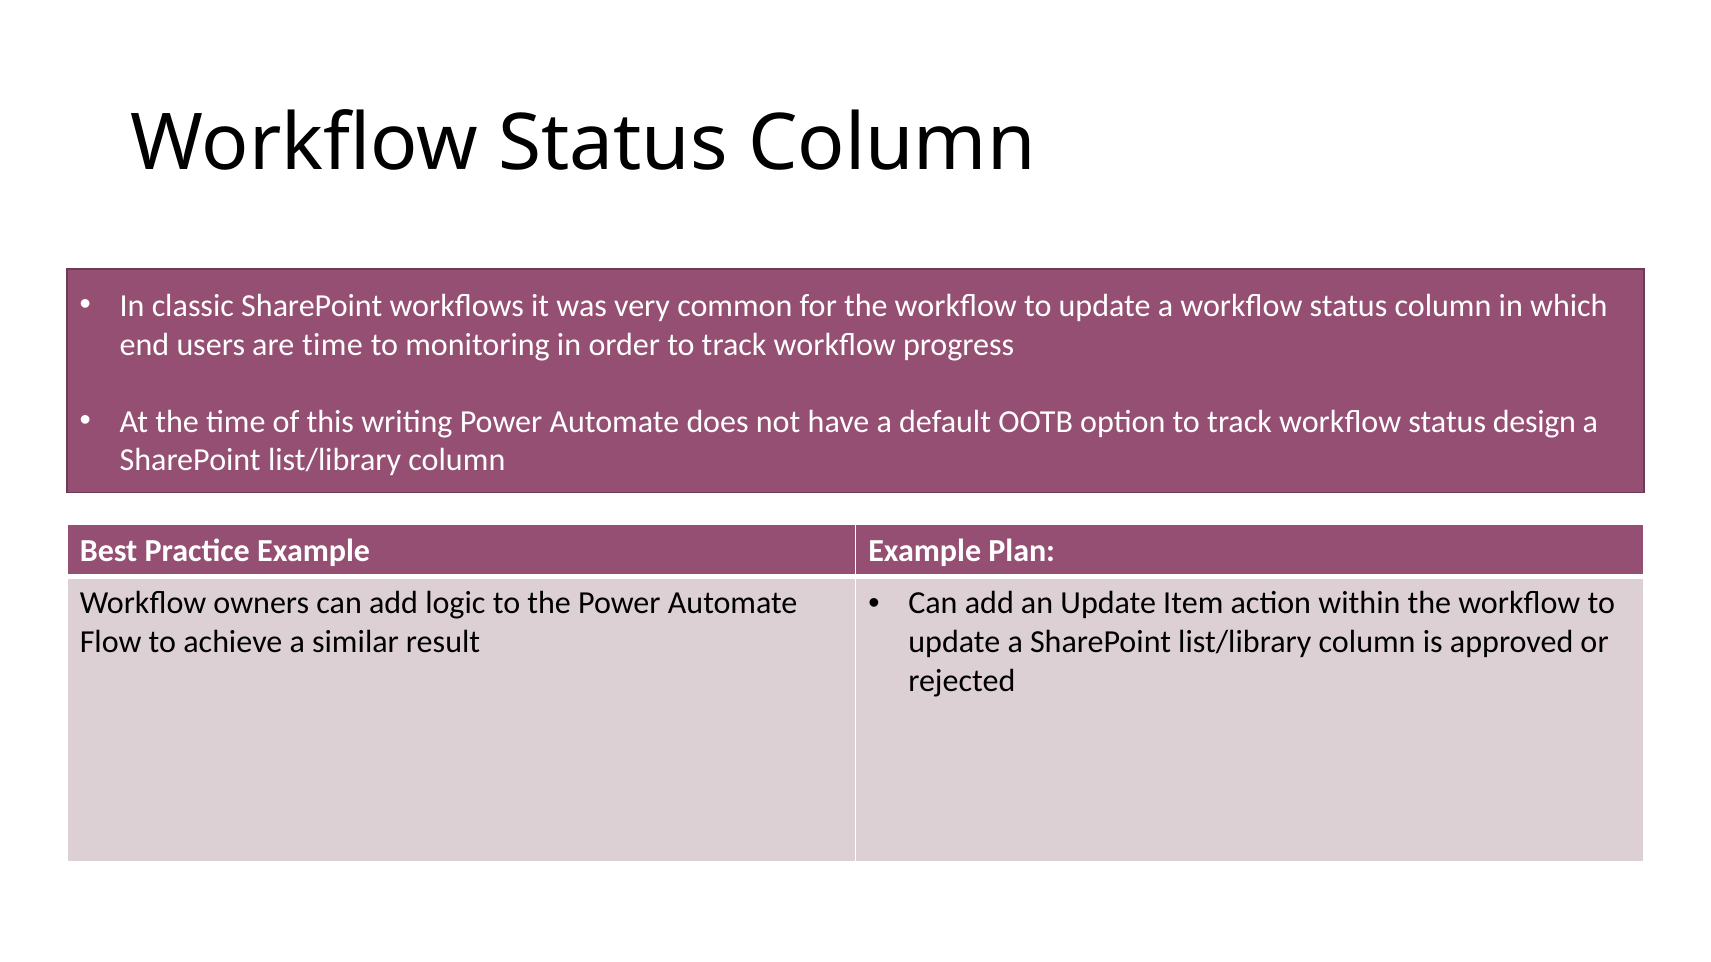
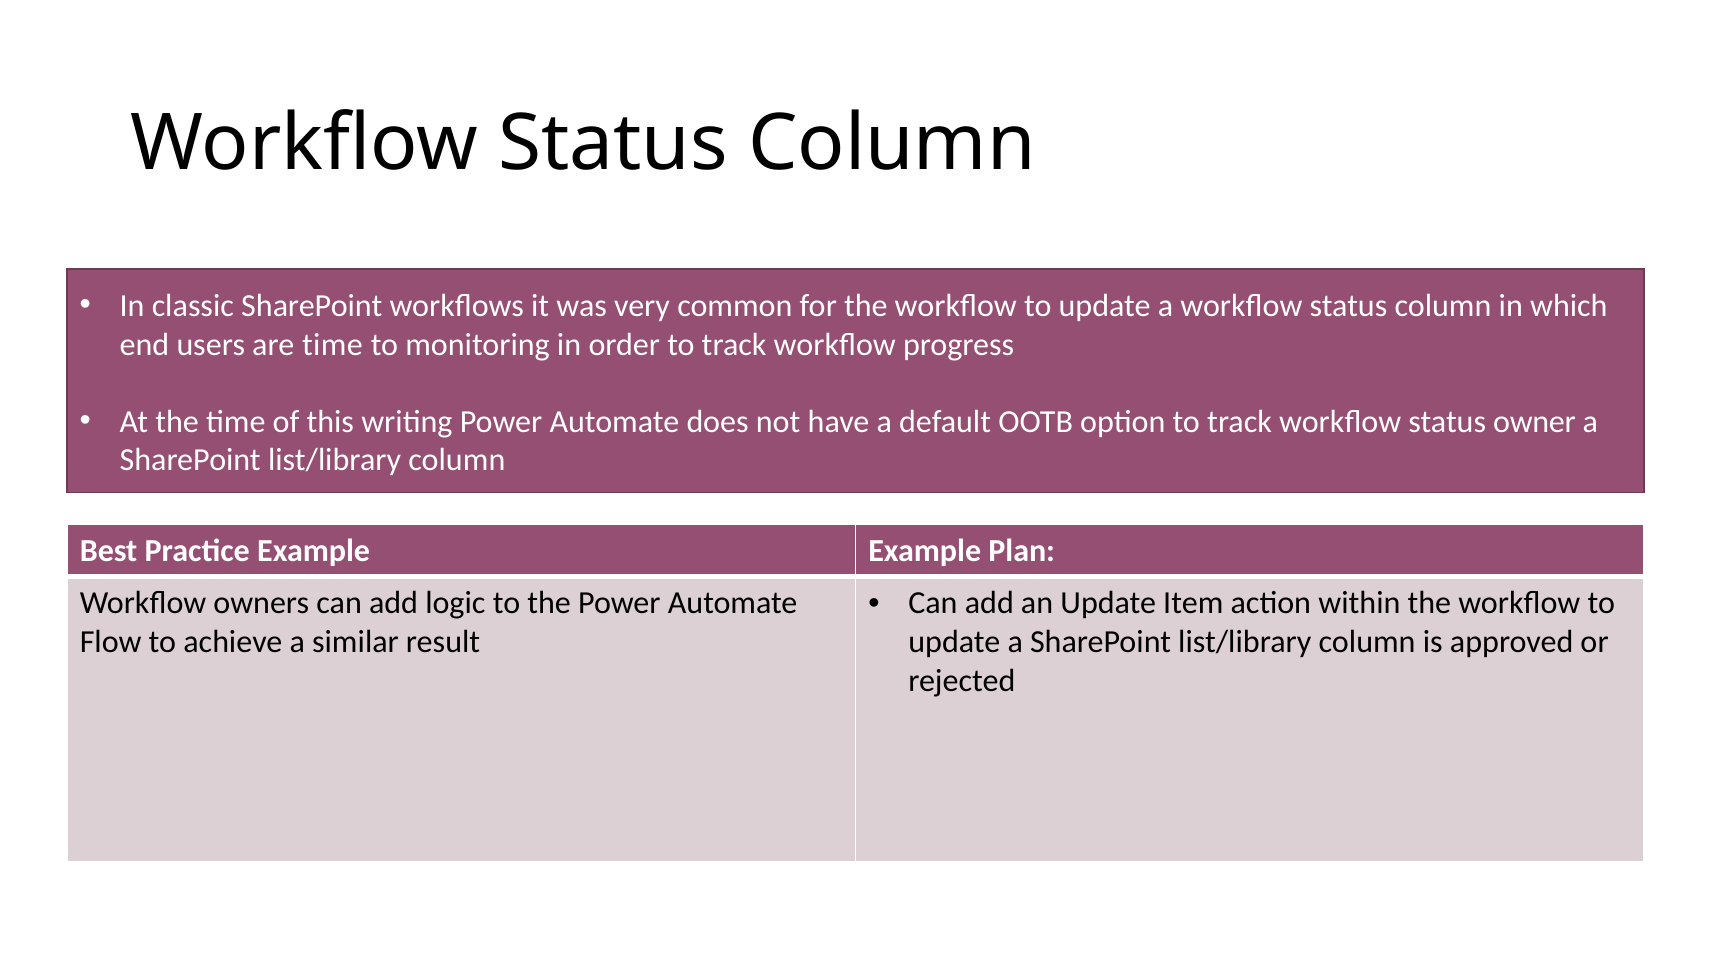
design: design -> owner
